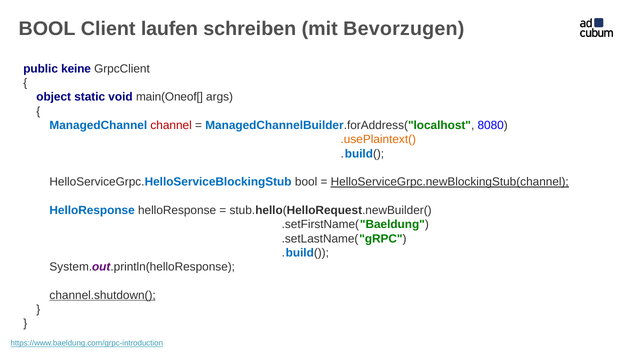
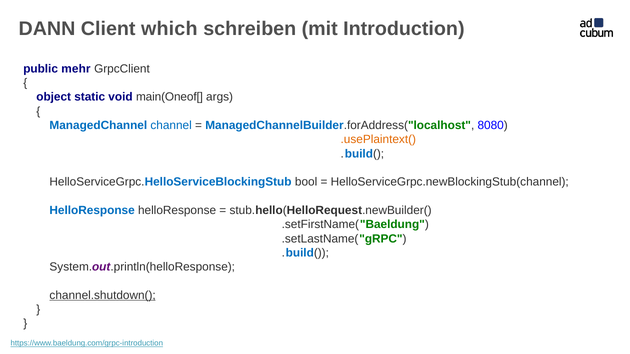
BOOL at (47, 29): BOOL -> DANN
laufen: laufen -> which
Bevorzugen: Bevorzugen -> Introduction
keine: keine -> mehr
channel colour: red -> blue
HelloServiceGrpc.newBlockingStub(channel underline: present -> none
